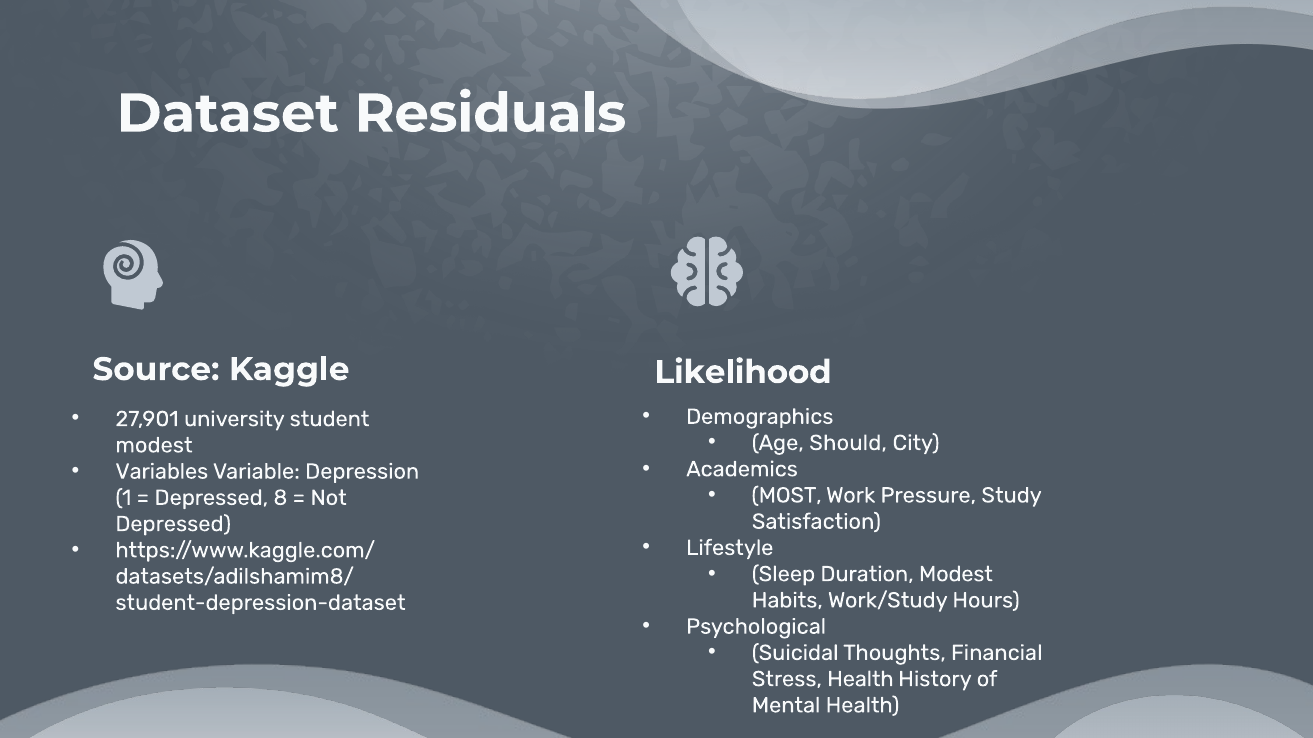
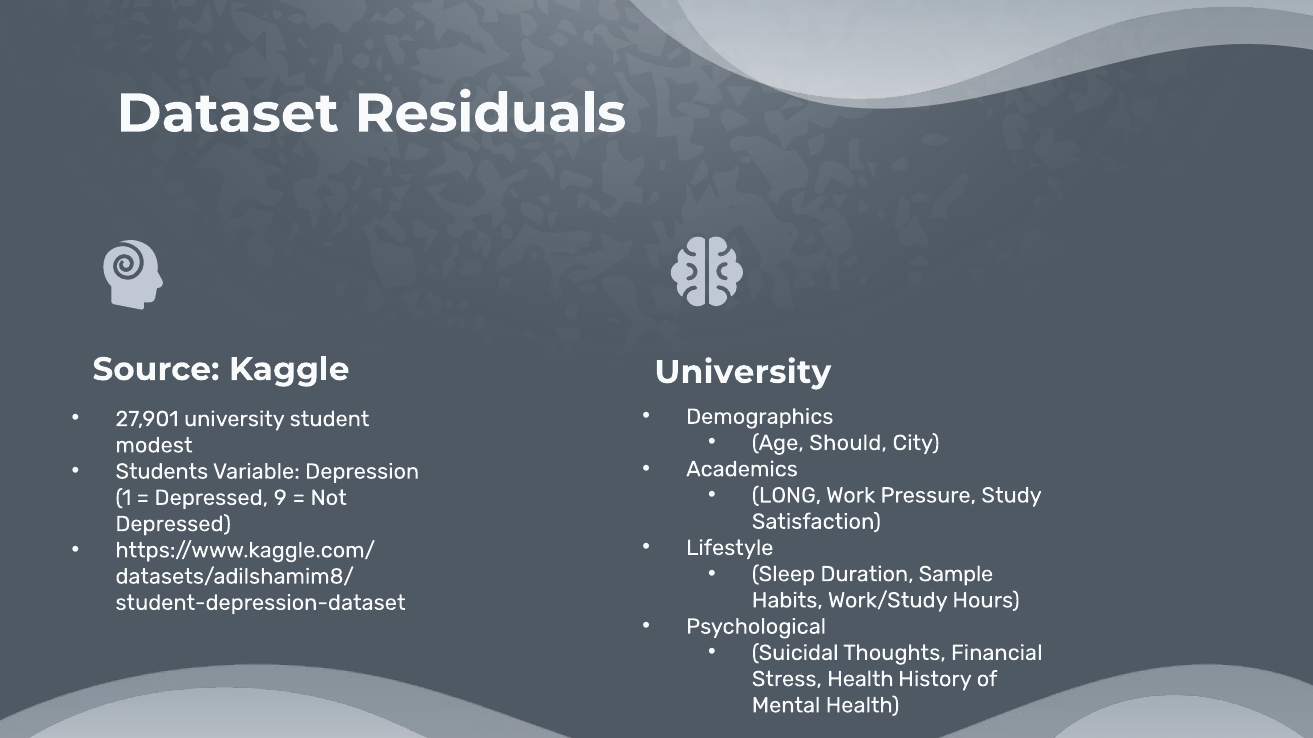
Likelihood at (743, 372): Likelihood -> University
Variables: Variables -> Students
MOST: MOST -> LONG
8: 8 -> 9
Duration Modest: Modest -> Sample
